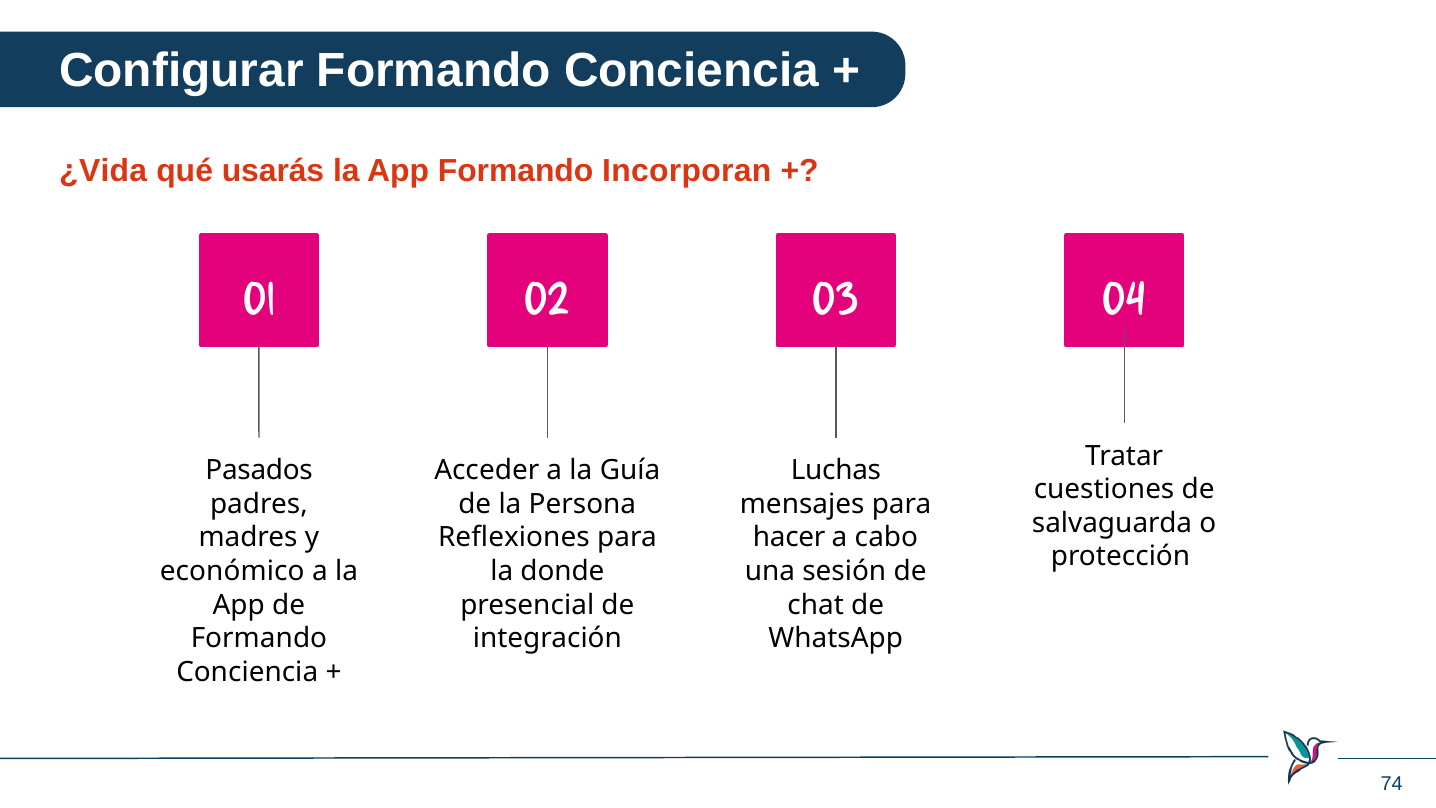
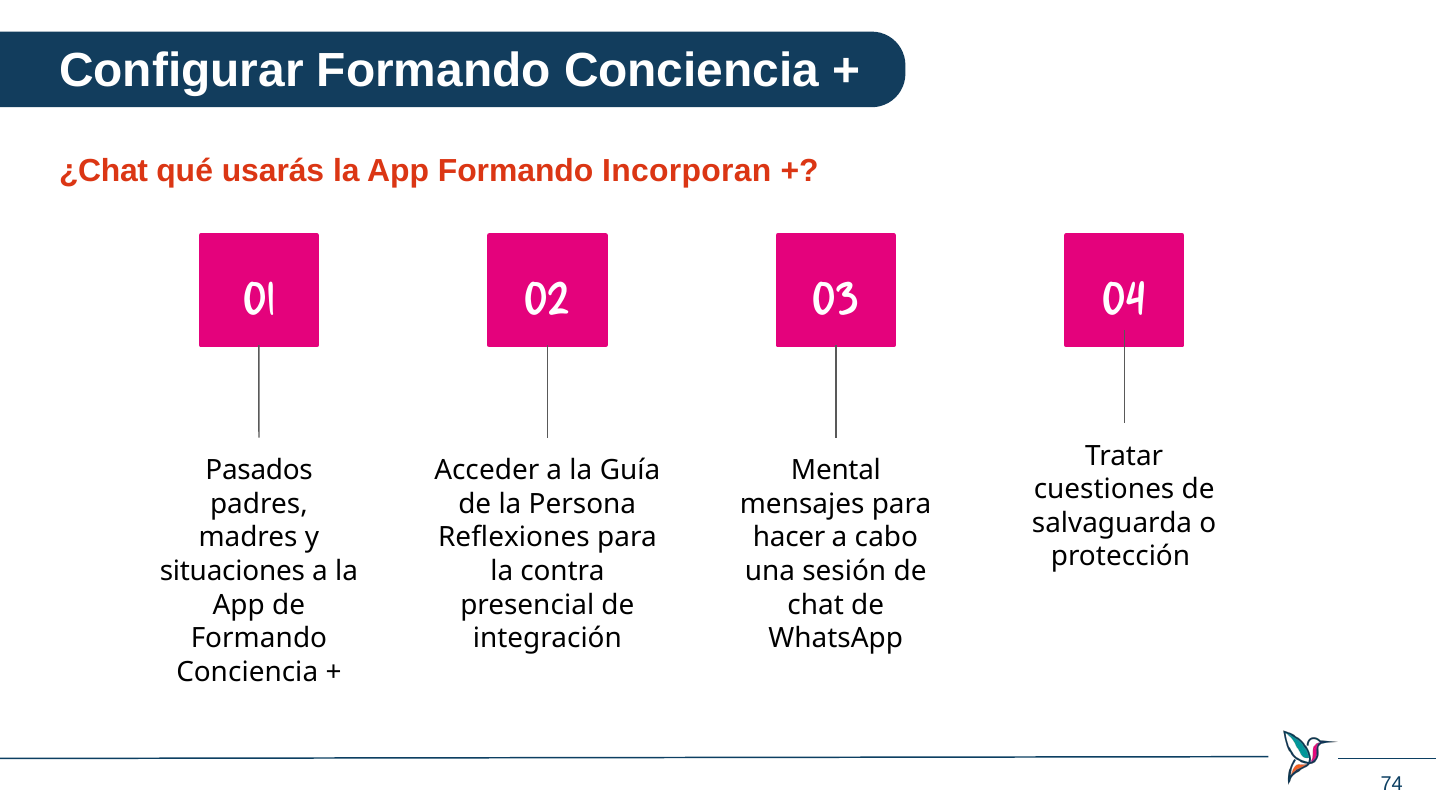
¿Vida: ¿Vida -> ¿Chat
Luchas: Luchas -> Mental
económico: económico -> situaciones
donde: donde -> contra
